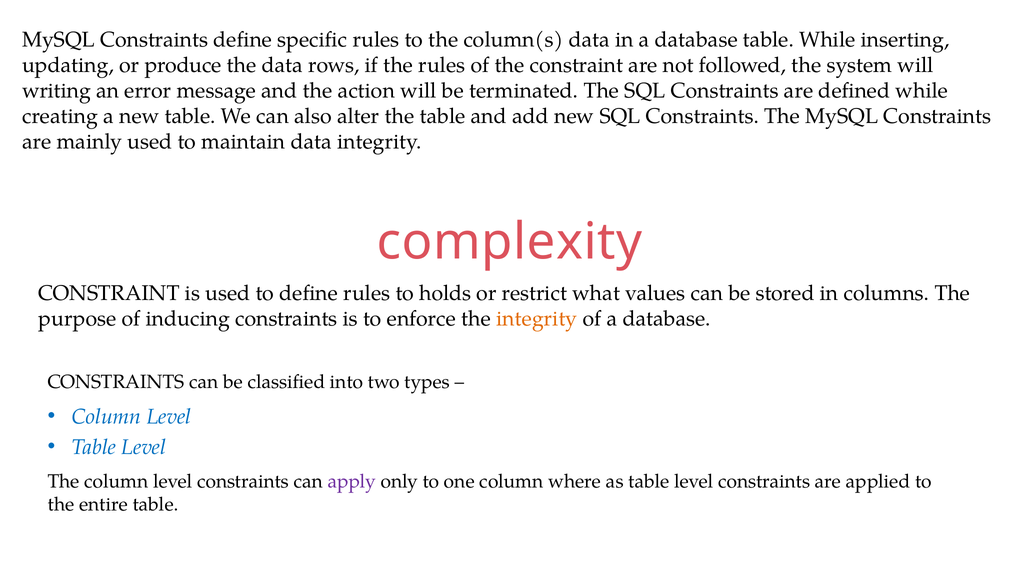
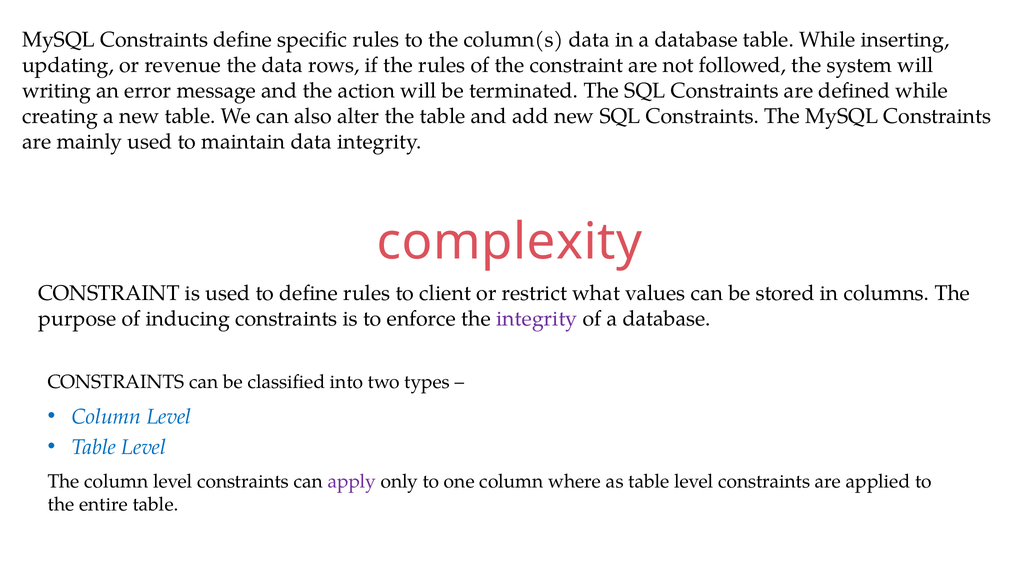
produce: produce -> revenue
holds: holds -> client
integrity at (537, 318) colour: orange -> purple
